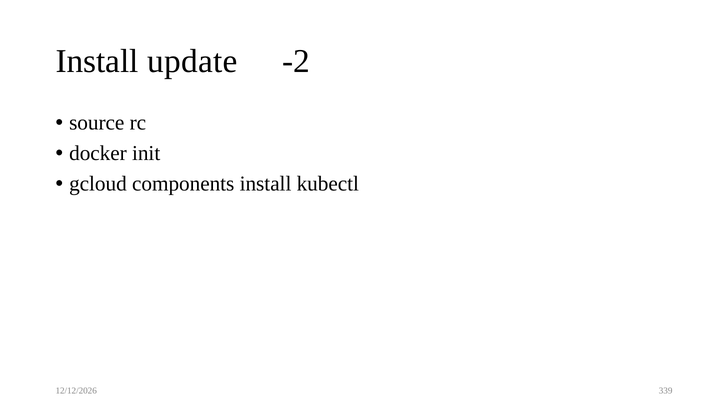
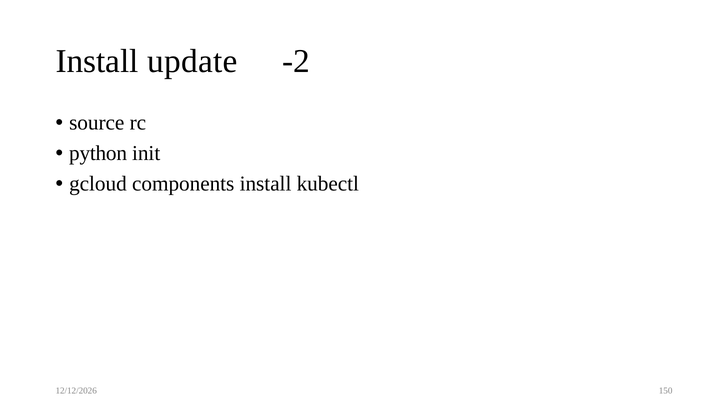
docker: docker -> python
339: 339 -> 150
